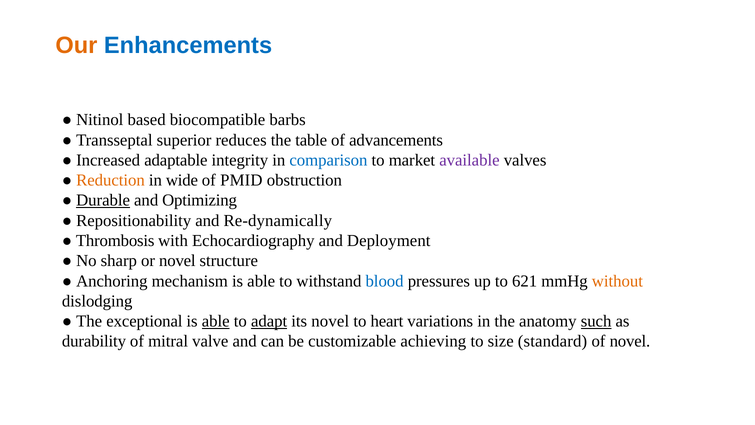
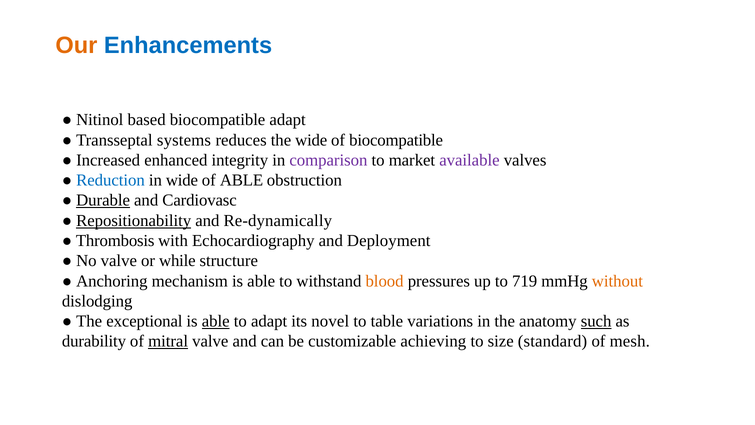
biocompatible barbs: barbs -> adapt
superior: superior -> systems
the table: table -> wide
of advancements: advancements -> biocompatible
adaptable: adaptable -> enhanced
comparison colour: blue -> purple
Reduction colour: orange -> blue
of PMID: PMID -> ABLE
Optimizing: Optimizing -> Cardiovasc
Repositionability underline: none -> present
No sharp: sharp -> valve
or novel: novel -> while
blood colour: blue -> orange
621: 621 -> 719
adapt at (269, 321) underline: present -> none
heart: heart -> table
mitral underline: none -> present
of novel: novel -> mesh
